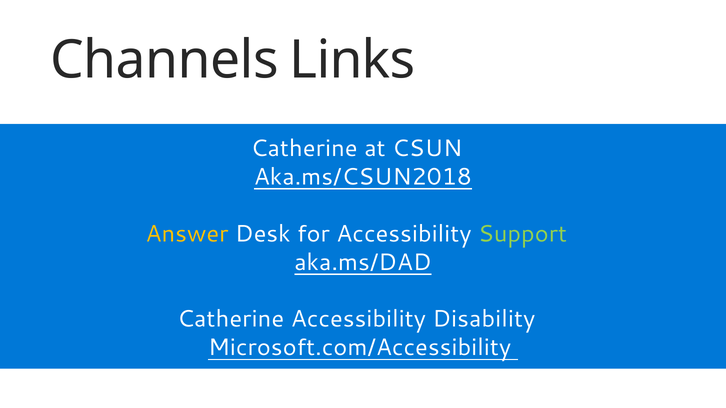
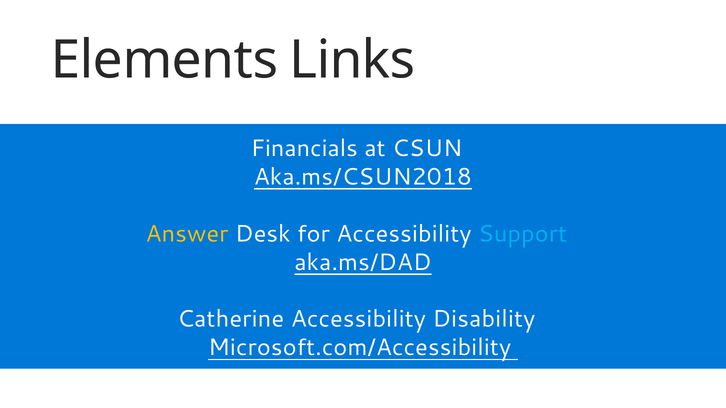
Channels: Channels -> Elements
Catherine at (304, 149): Catherine -> Financials
Support colour: light green -> light blue
